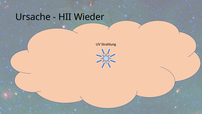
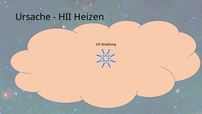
Wieder: Wieder -> Heizen
